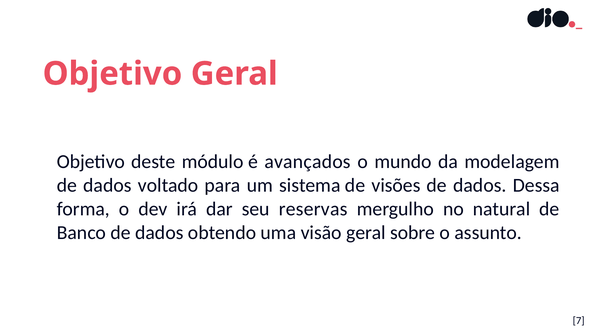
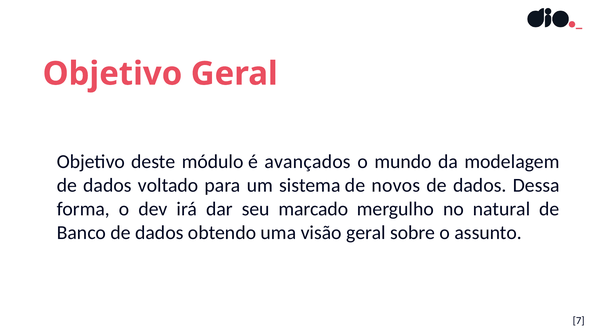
visões: visões -> novos
reservas: reservas -> marcado
